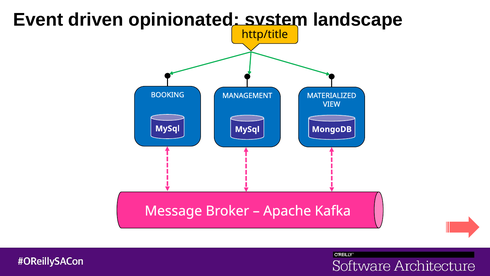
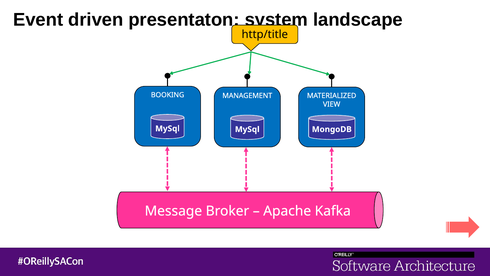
opinionated: opinionated -> presentaton
